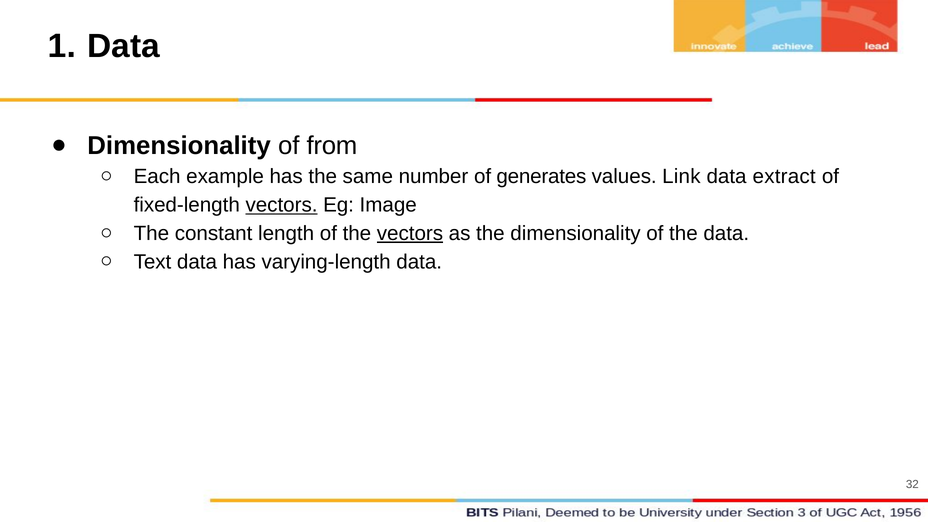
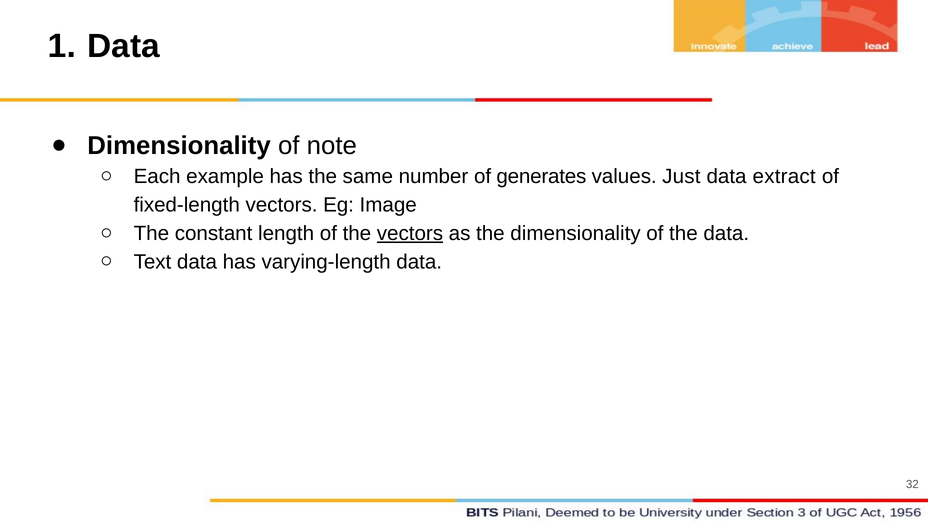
from: from -> note
Link: Link -> Just
vectors at (282, 205) underline: present -> none
